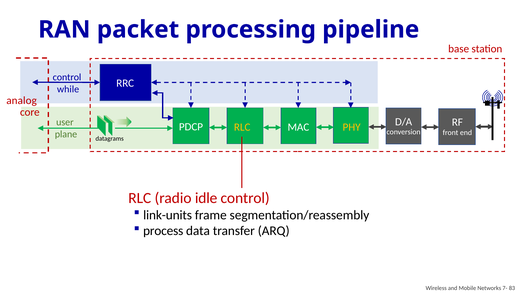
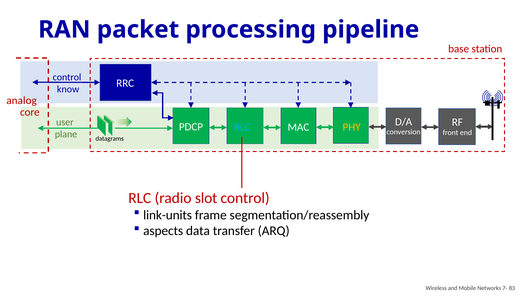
while: while -> know
RLC at (242, 127) colour: yellow -> light blue
idle: idle -> slot
process: process -> aspects
